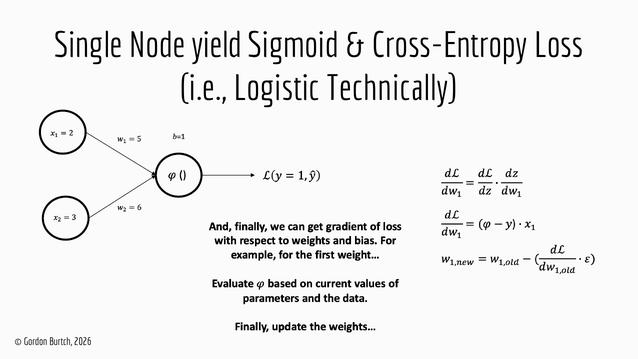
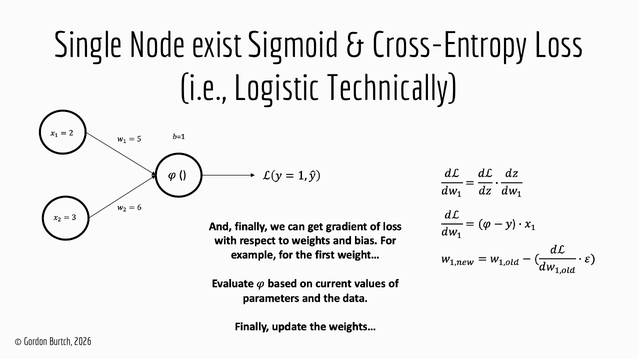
yield: yield -> exist
